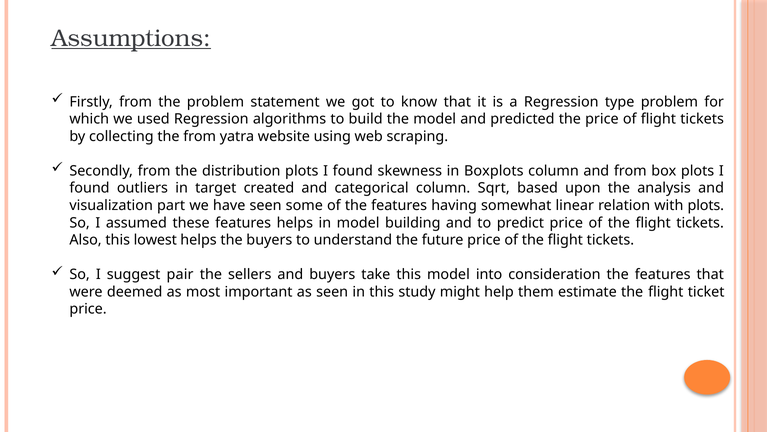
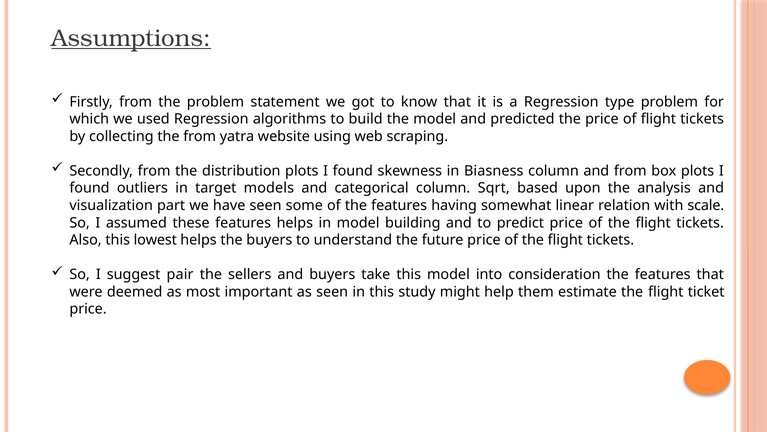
Boxplots: Boxplots -> Biasness
created: created -> models
with plots: plots -> scale
